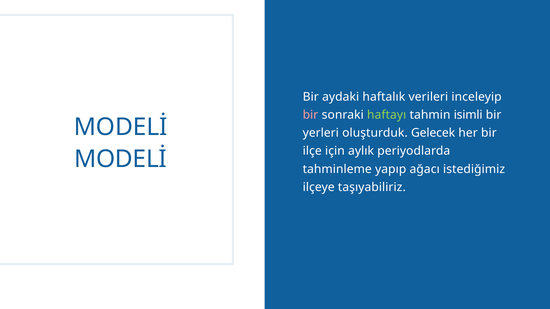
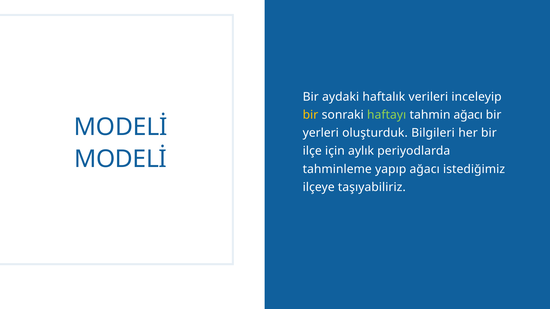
bir at (310, 115) colour: pink -> yellow
tahmin isimli: isimli -> ağacı
Gelecek: Gelecek -> Bilgileri
